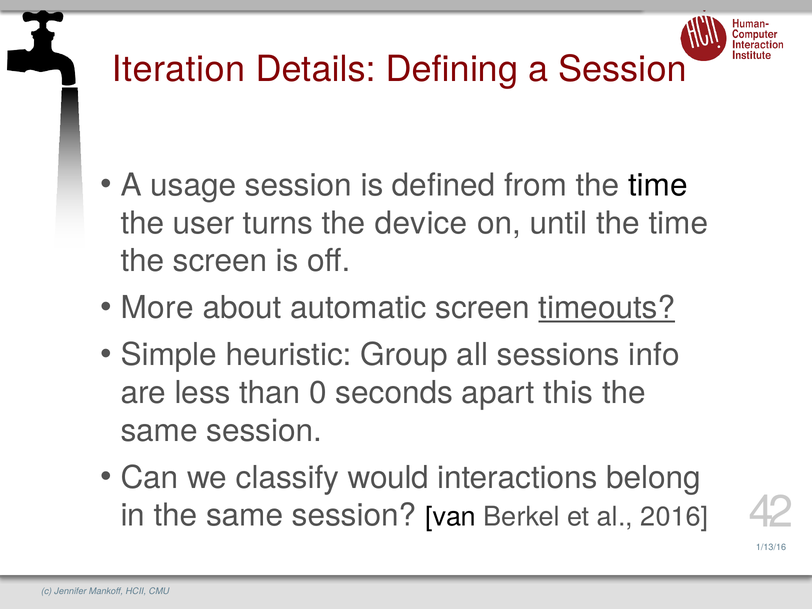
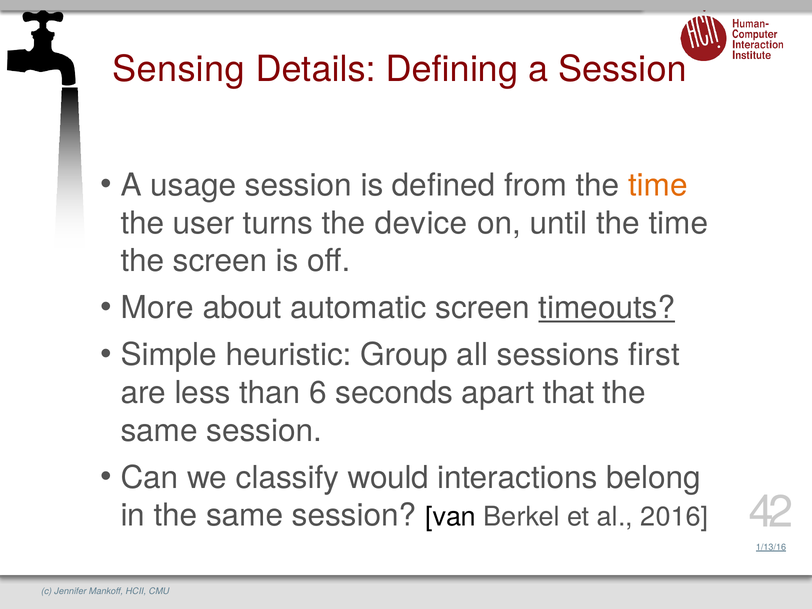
Iteration: Iteration -> Sensing
time at (658, 185) colour: black -> orange
info: info -> first
0: 0 -> 6
this: this -> that
1/13/16 underline: none -> present
